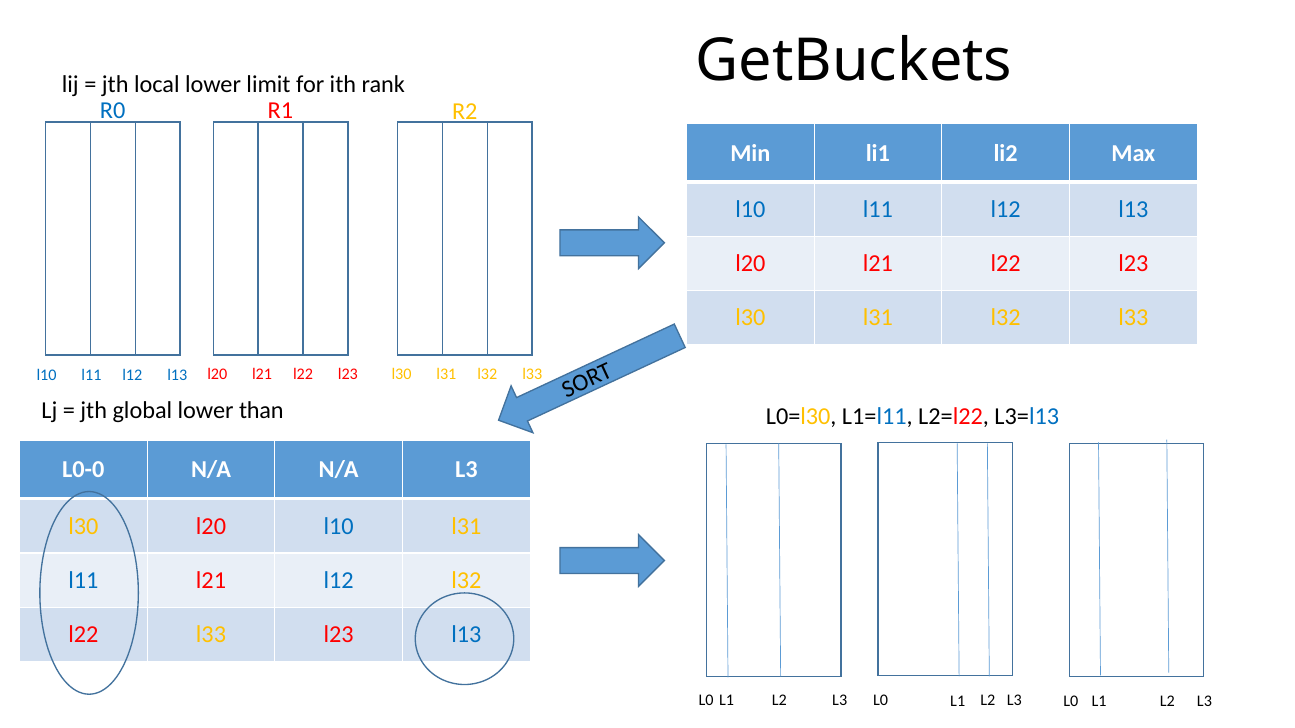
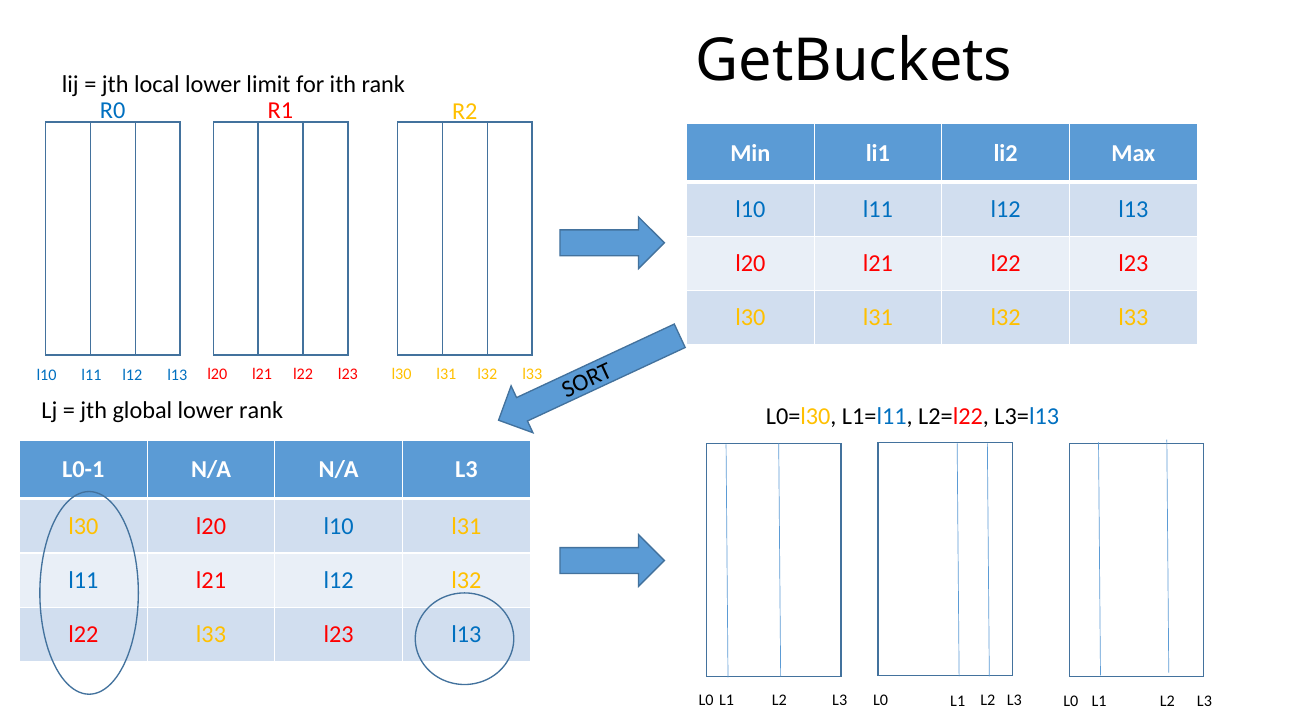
lower than: than -> rank
L0-0: L0-0 -> L0-1
